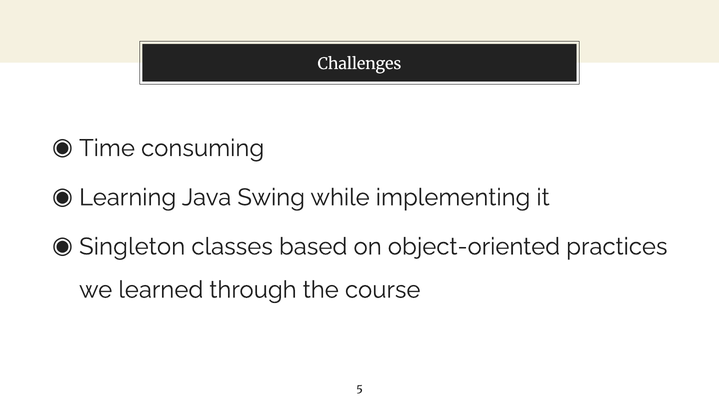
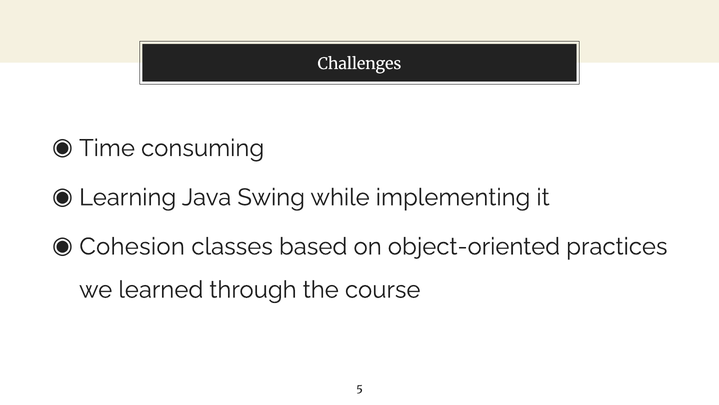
Singleton: Singleton -> Cohesion
